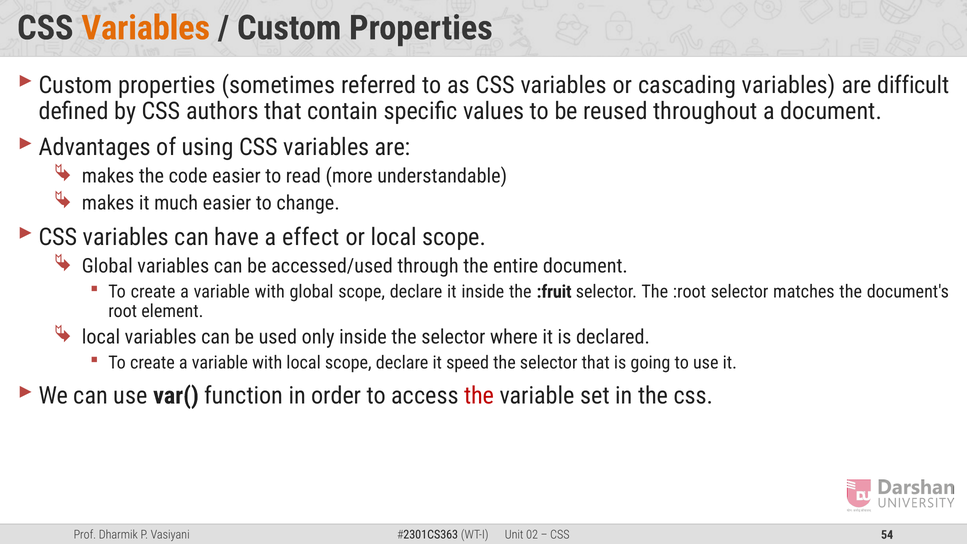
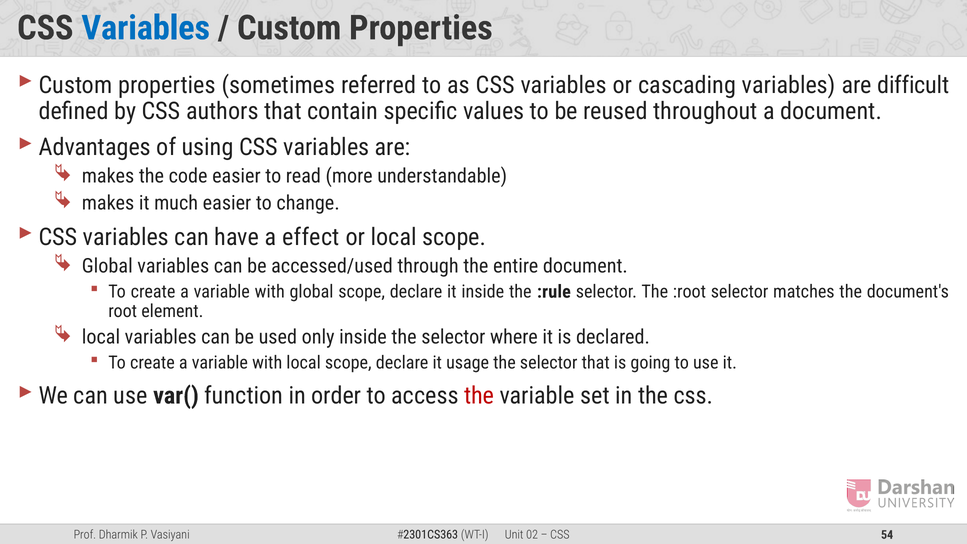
Variables at (146, 28) colour: orange -> blue
:fruit: :fruit -> :rule
speed: speed -> usage
